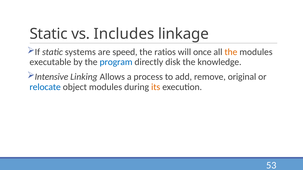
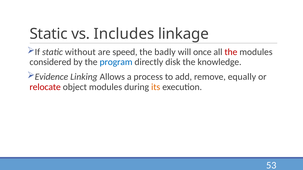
systems: systems -> without
ratios: ratios -> badly
the at (231, 52) colour: orange -> red
executable: executable -> considered
Intensive: Intensive -> Evidence
original: original -> equally
relocate colour: blue -> red
